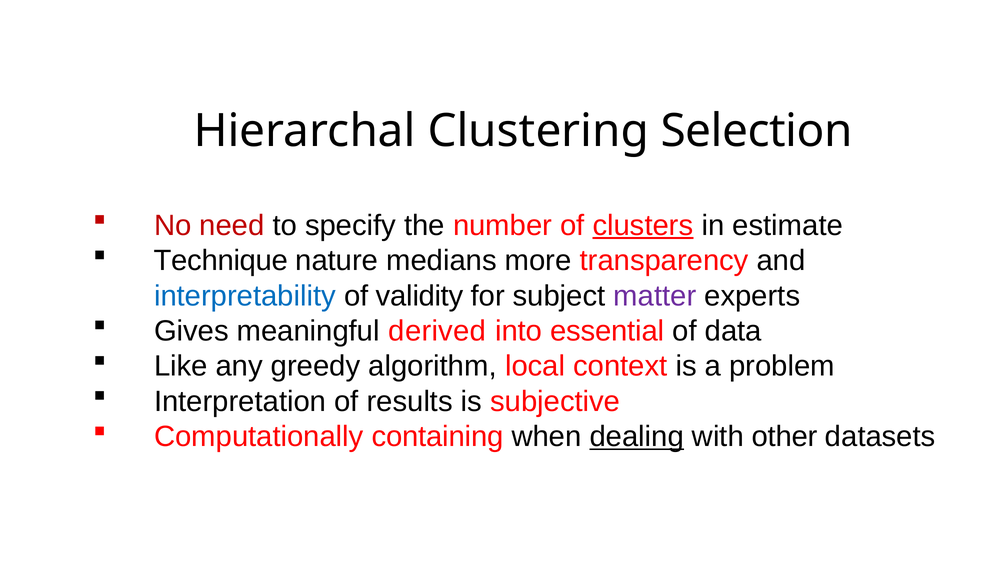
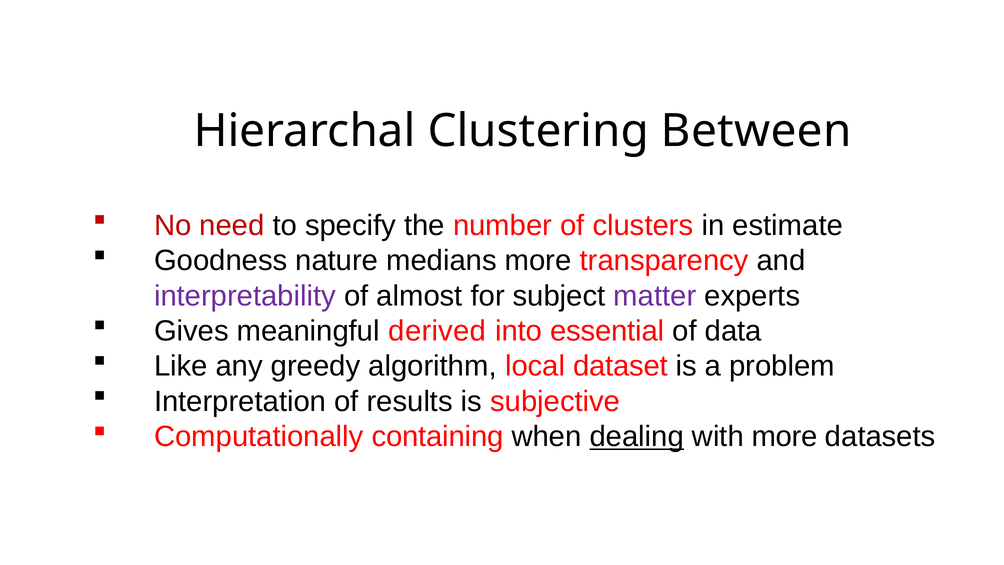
Selection: Selection -> Between
clusters underline: present -> none
Technique: Technique -> Goodness
interpretability colour: blue -> purple
validity: validity -> almost
context: context -> dataset
with other: other -> more
